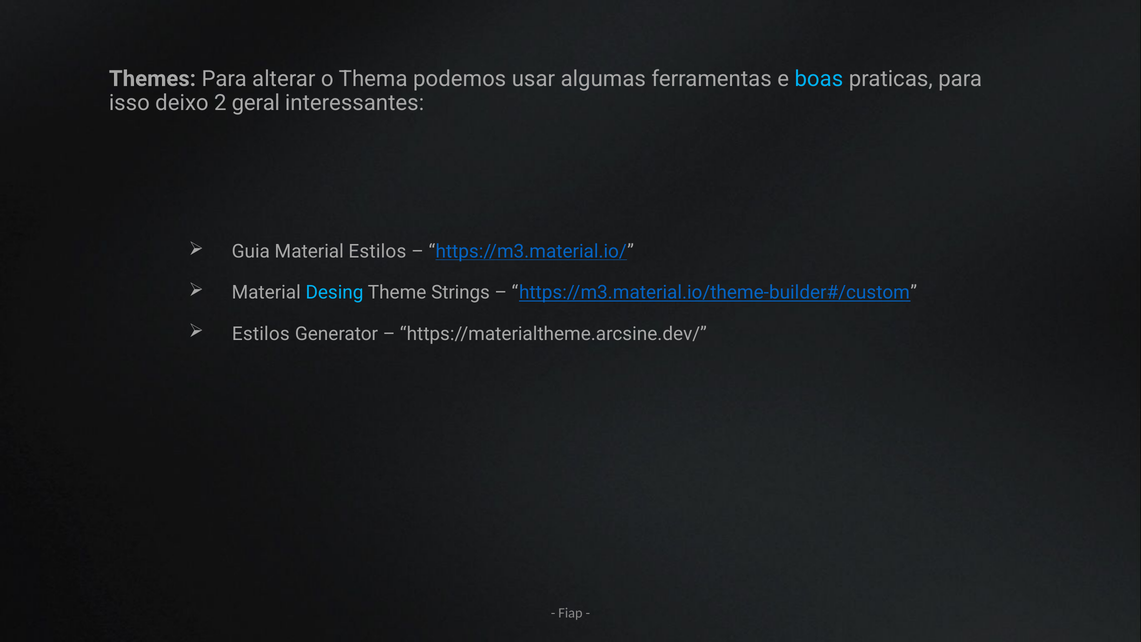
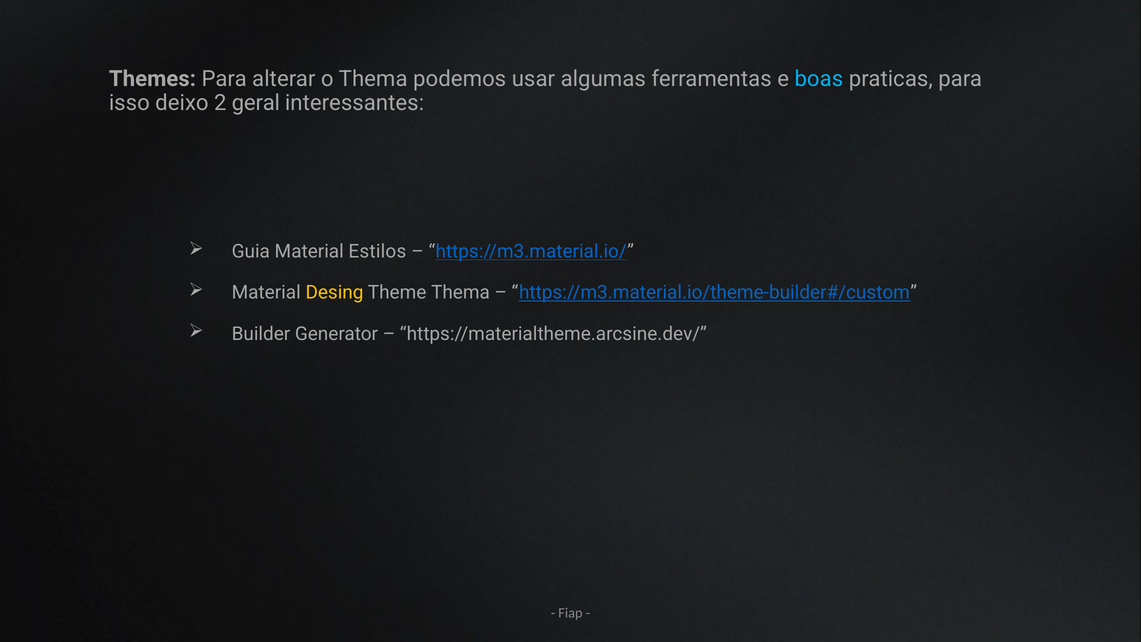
Desing colour: light blue -> yellow
Theme Strings: Strings -> Thema
Estilos at (261, 334): Estilos -> Builder
